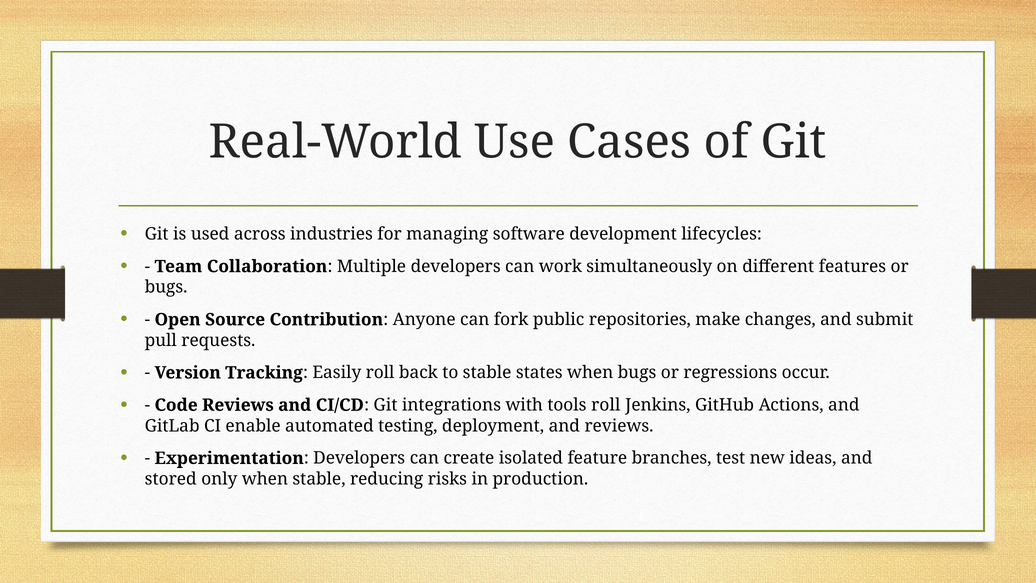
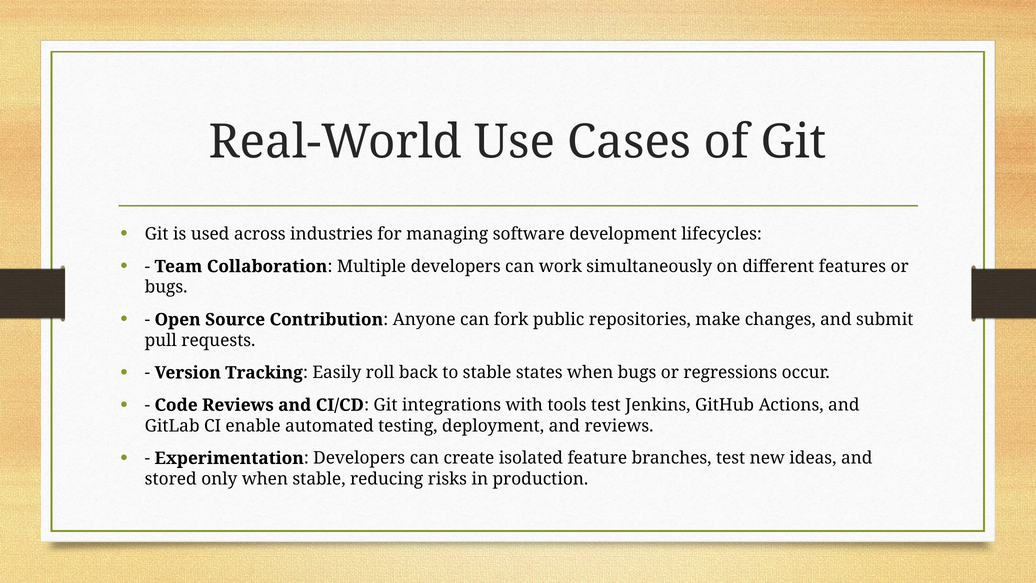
tools roll: roll -> test
